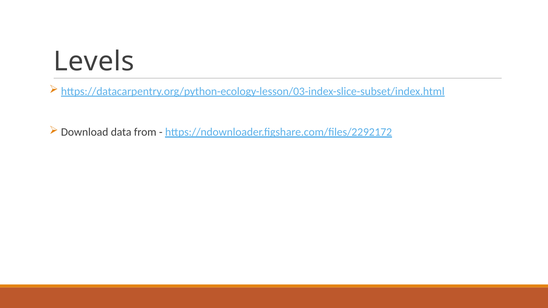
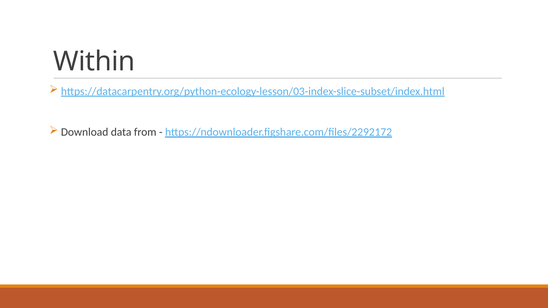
Levels: Levels -> Within
